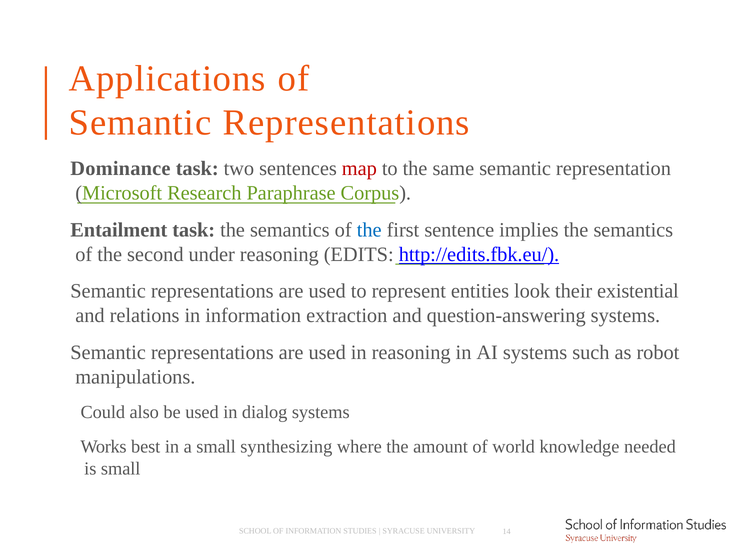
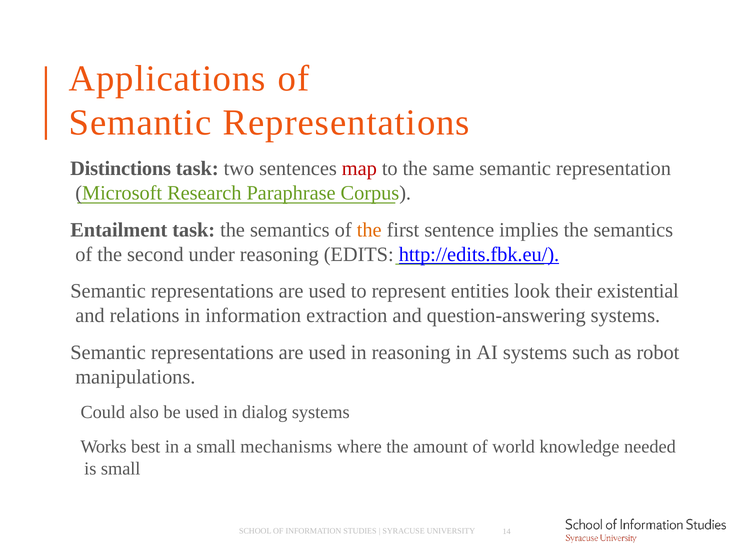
Dominance: Dominance -> Distinctions
the at (369, 230) colour: blue -> orange
synthesizing: synthesizing -> mechanisms
